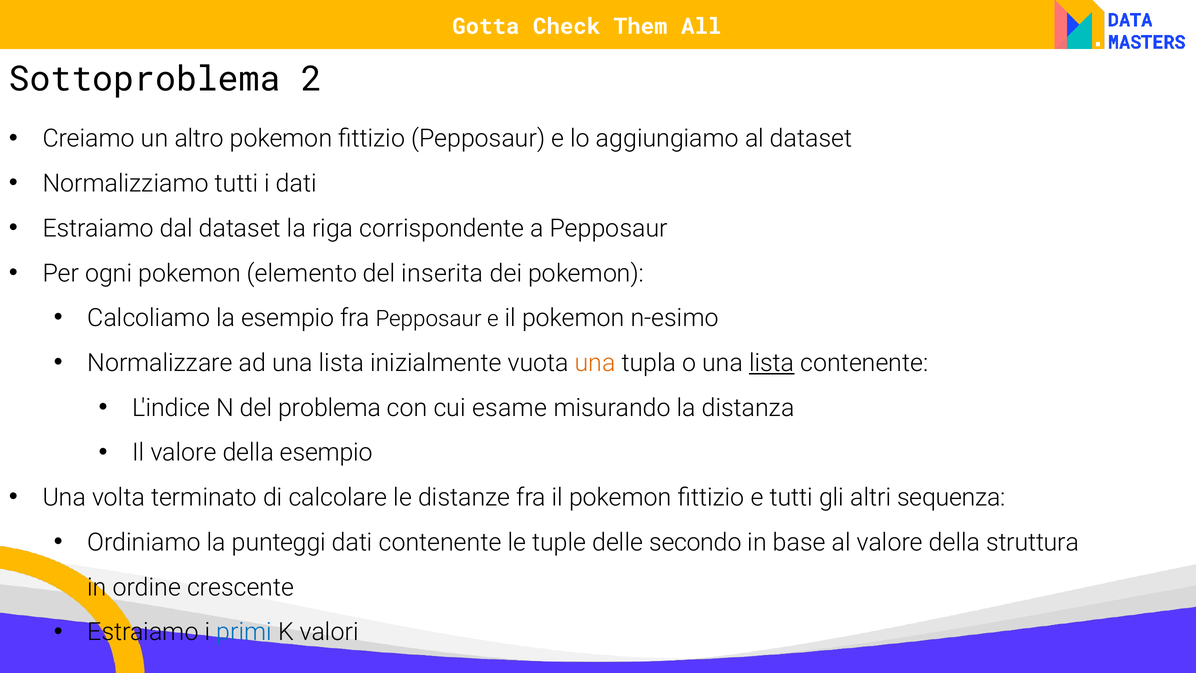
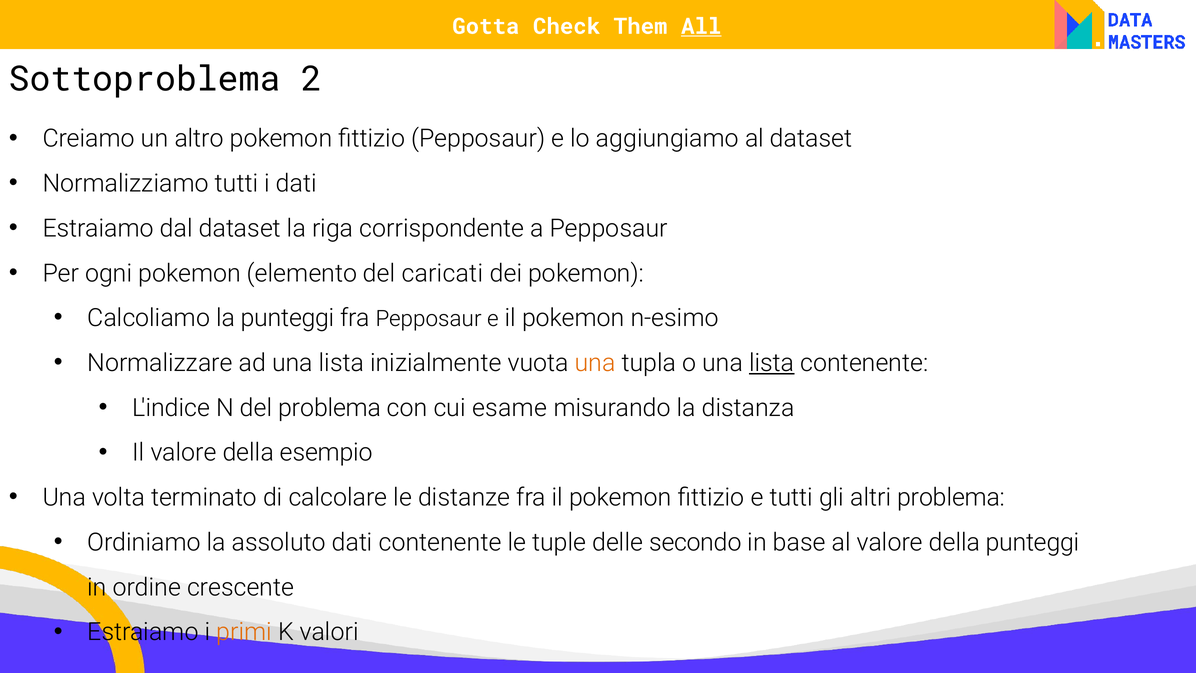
All underline: none -> present
inserita: inserita -> caricati
la esempio: esempio -> punteggi
altri sequenza: sequenza -> problema
punteggi: punteggi -> assoluto
della struttura: struttura -> punteggi
primi colour: blue -> orange
